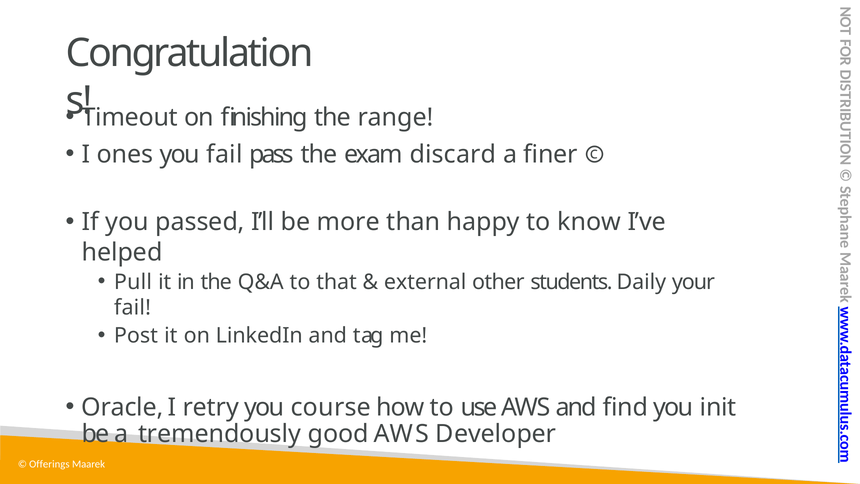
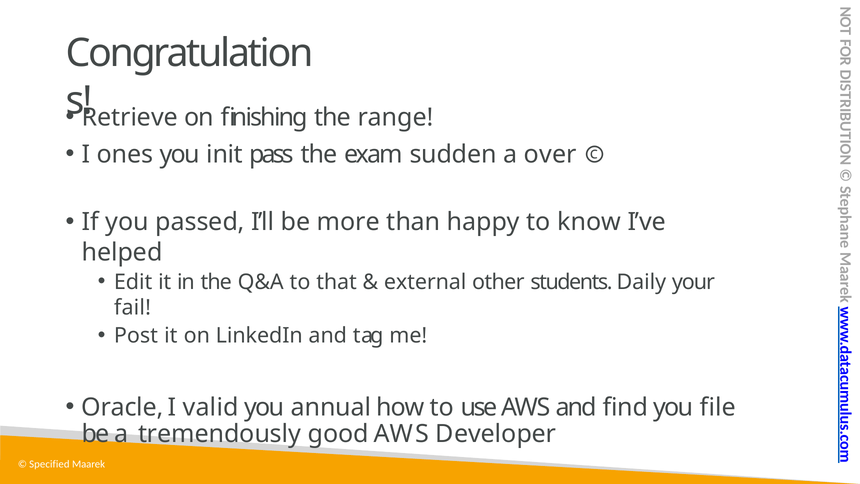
Timeout: Timeout -> Retrieve
you fail: fail -> init
discard: discard -> sudden
finer: finer -> over
Pull: Pull -> Edit
retry: retry -> valid
course: course -> annual
init: init -> file
Offerings: Offerings -> Specified
